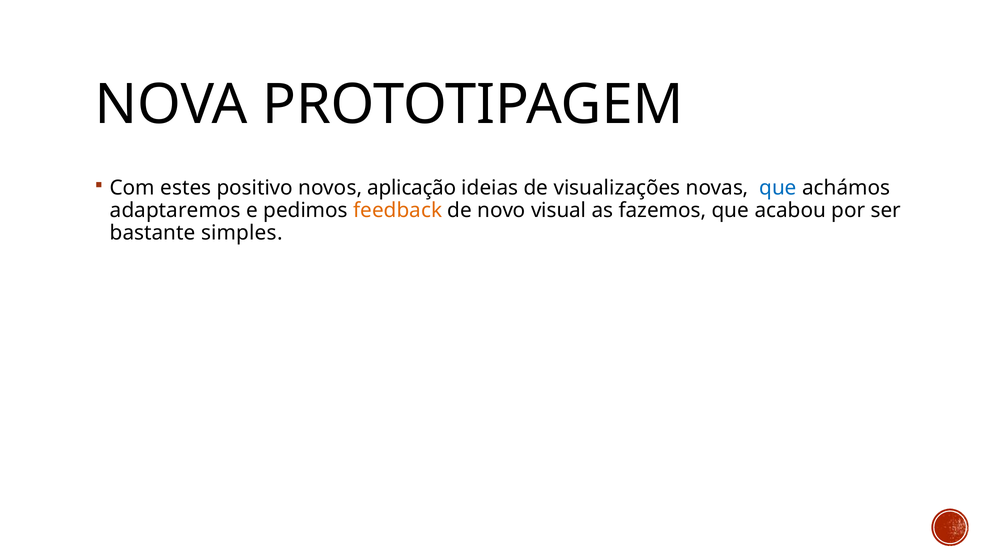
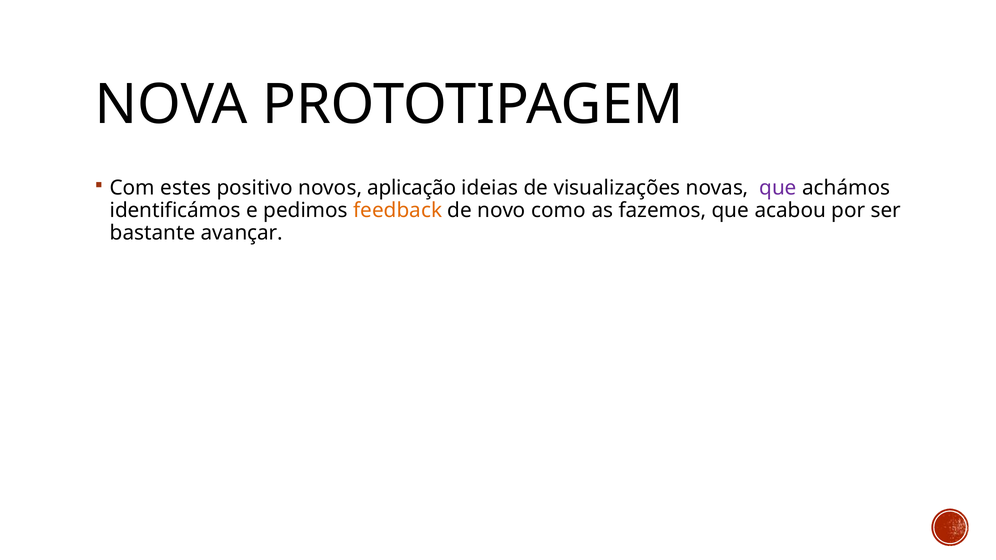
que at (778, 188) colour: blue -> purple
adaptaremos: adaptaremos -> identificámos
visual: visual -> como
simples: simples -> avançar
